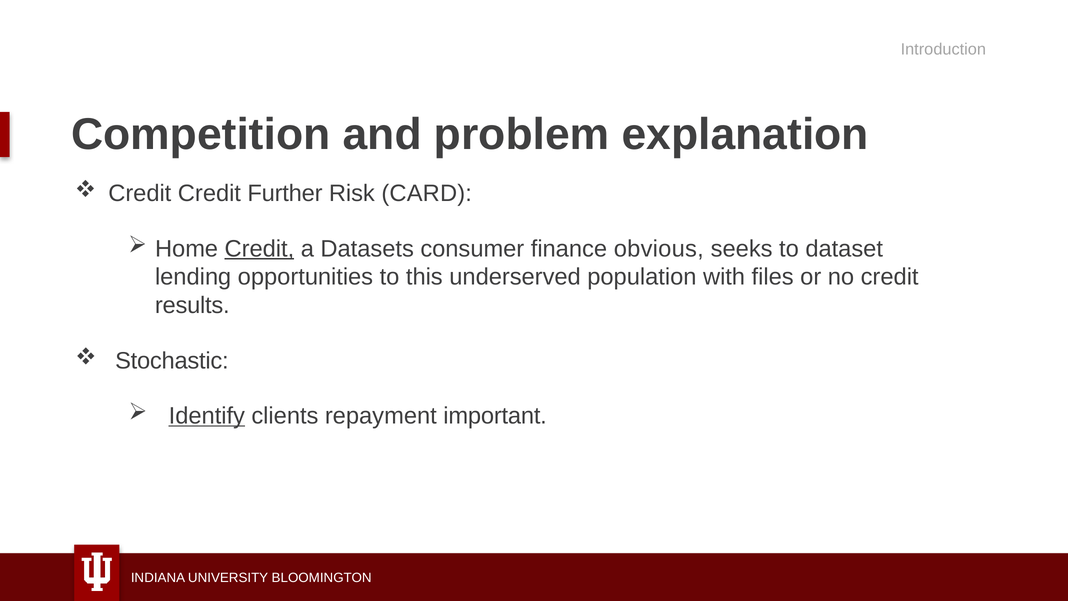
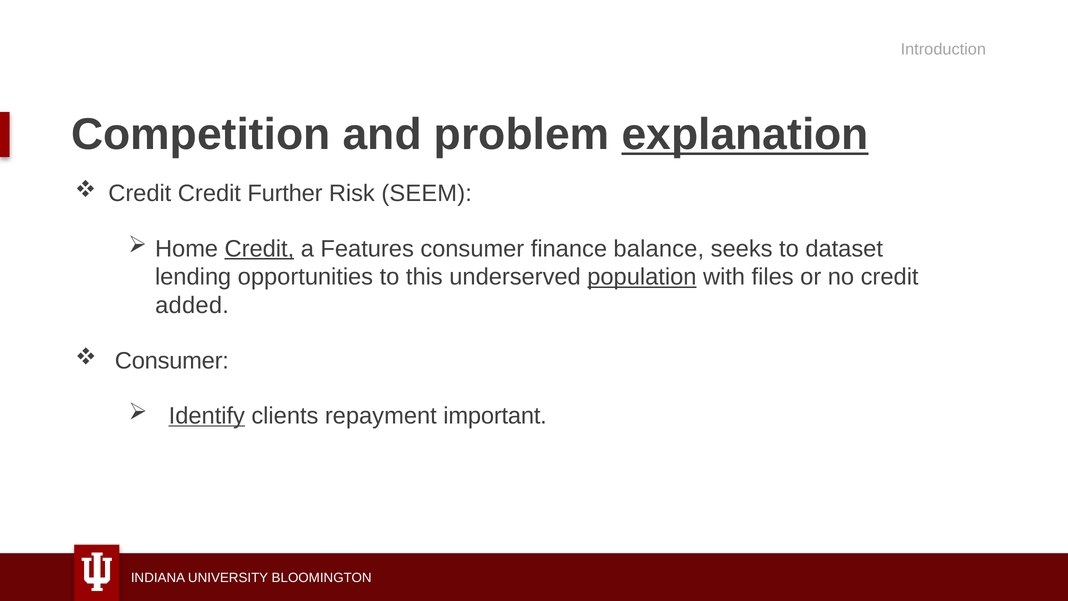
explanation underline: none -> present
CARD: CARD -> SEEM
Datasets: Datasets -> Features
obvious: obvious -> balance
population underline: none -> present
results: results -> added
Stochastic at (172, 361): Stochastic -> Consumer
